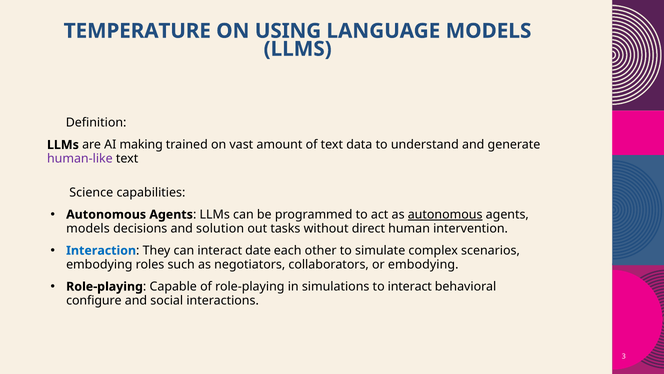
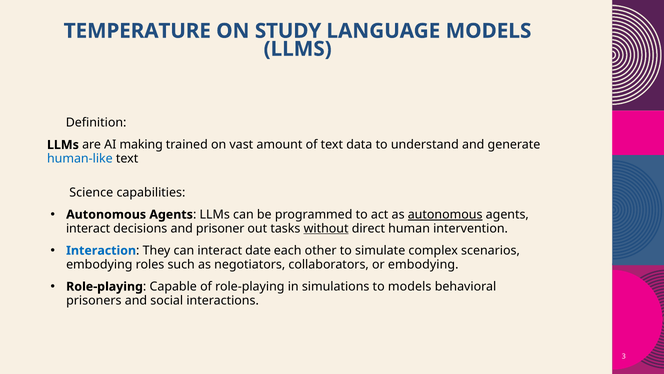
USING: USING -> STUDY
human-like colour: purple -> blue
models at (88, 228): models -> interact
solution: solution -> prisoner
without underline: none -> present
to interact: interact -> models
configure: configure -> prisoners
